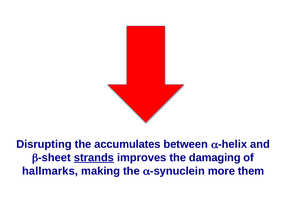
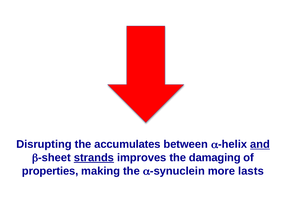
and underline: none -> present
hallmarks: hallmarks -> properties
them: them -> lasts
